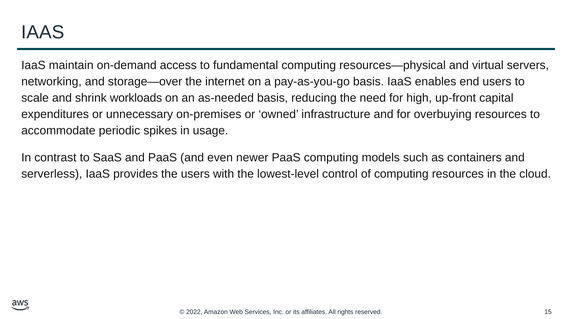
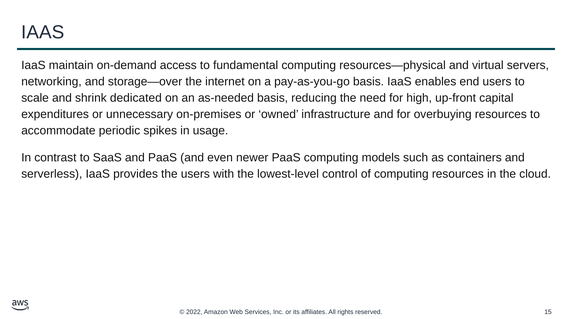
workloads: workloads -> dedicated
